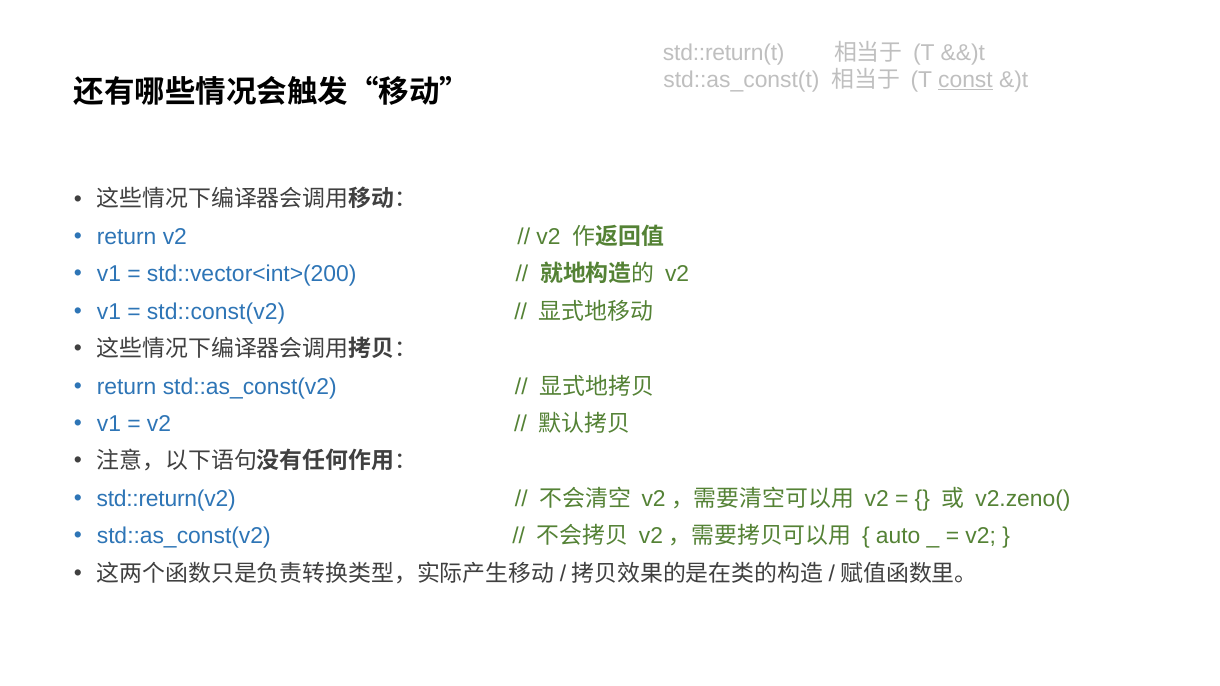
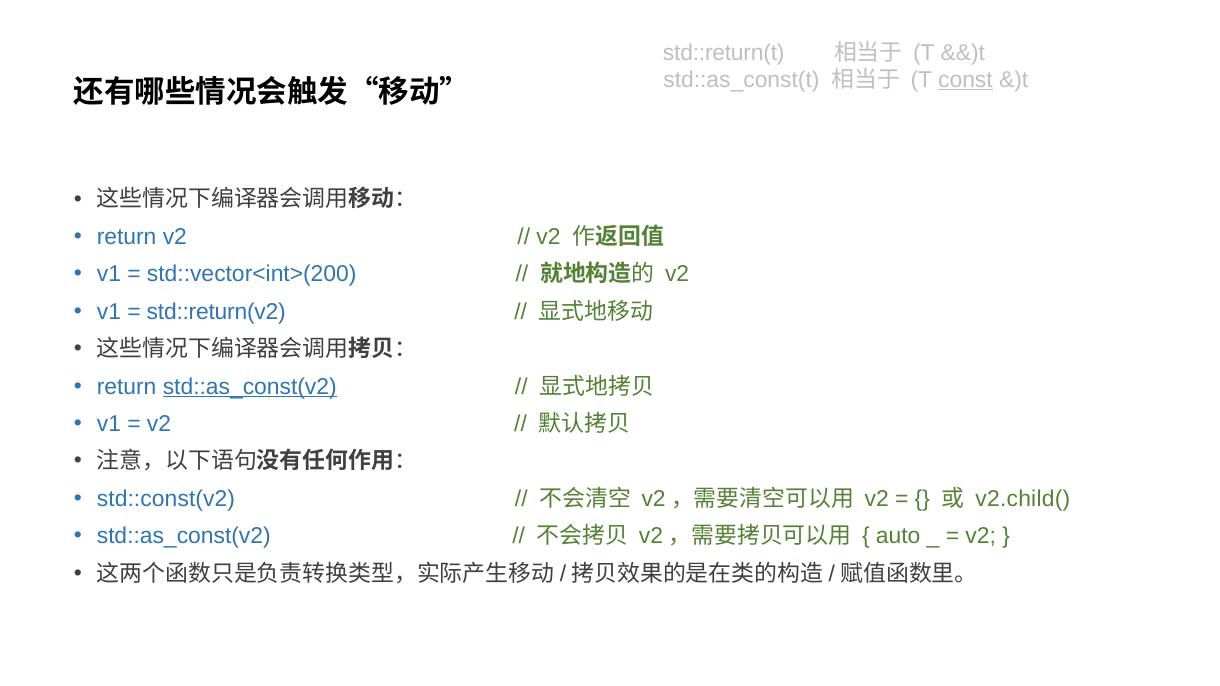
std::const(v2: std::const(v2 -> std::return(v2
std::as_const(v2 at (250, 387) underline: none -> present
std::return(v2: std::return(v2 -> std::const(v2
v2.zeno(: v2.zeno( -> v2.child(
